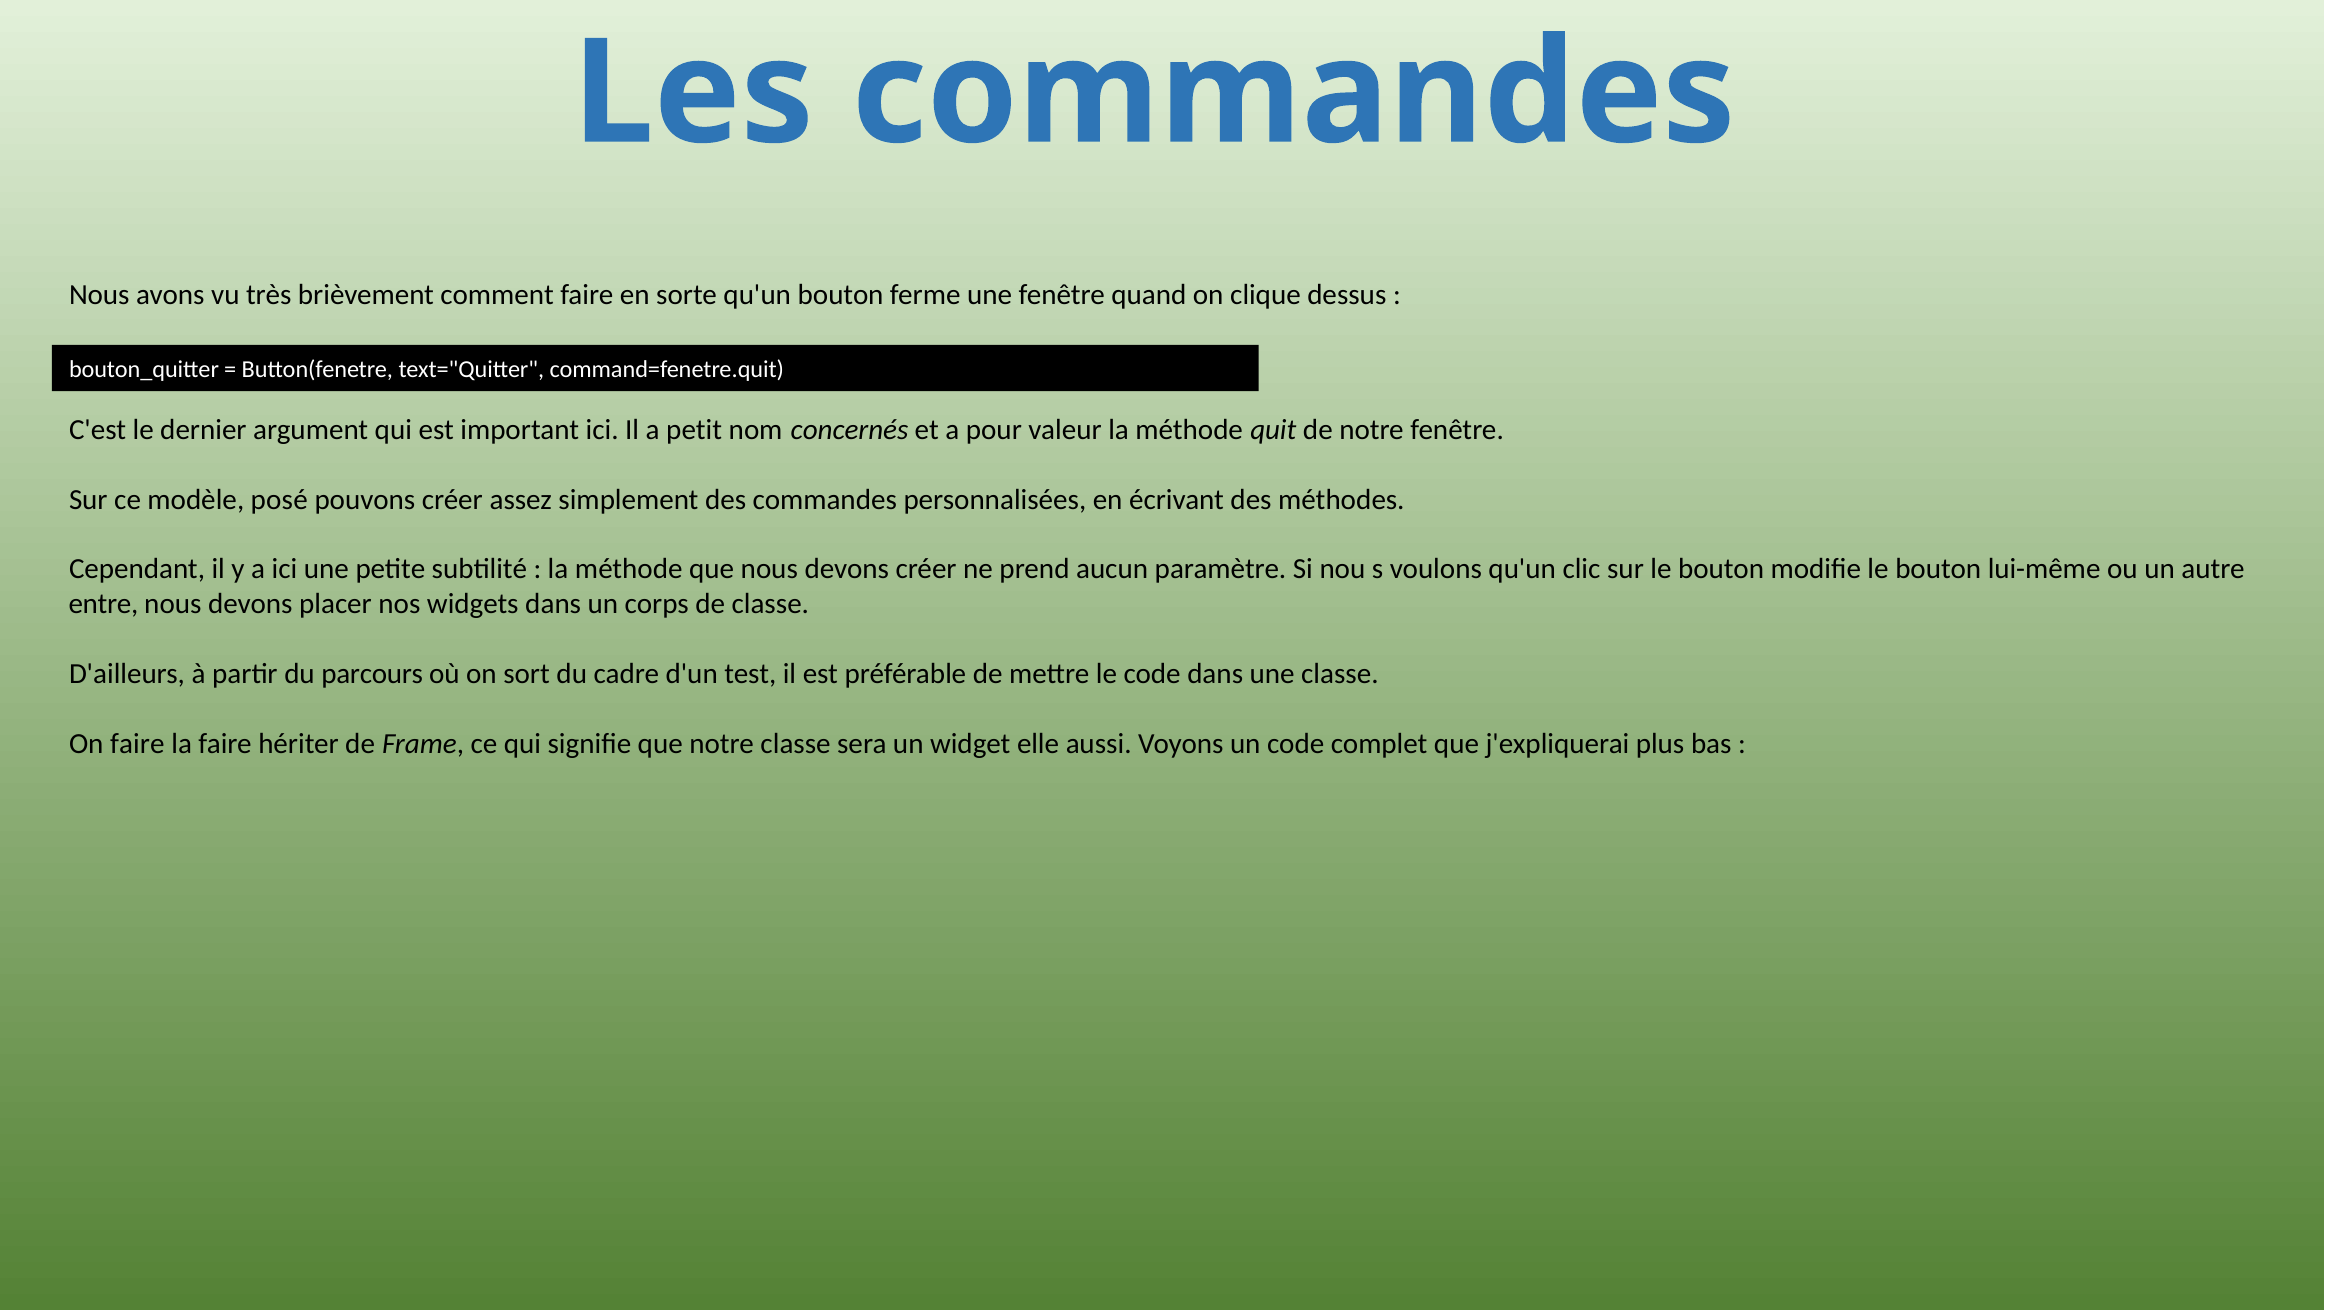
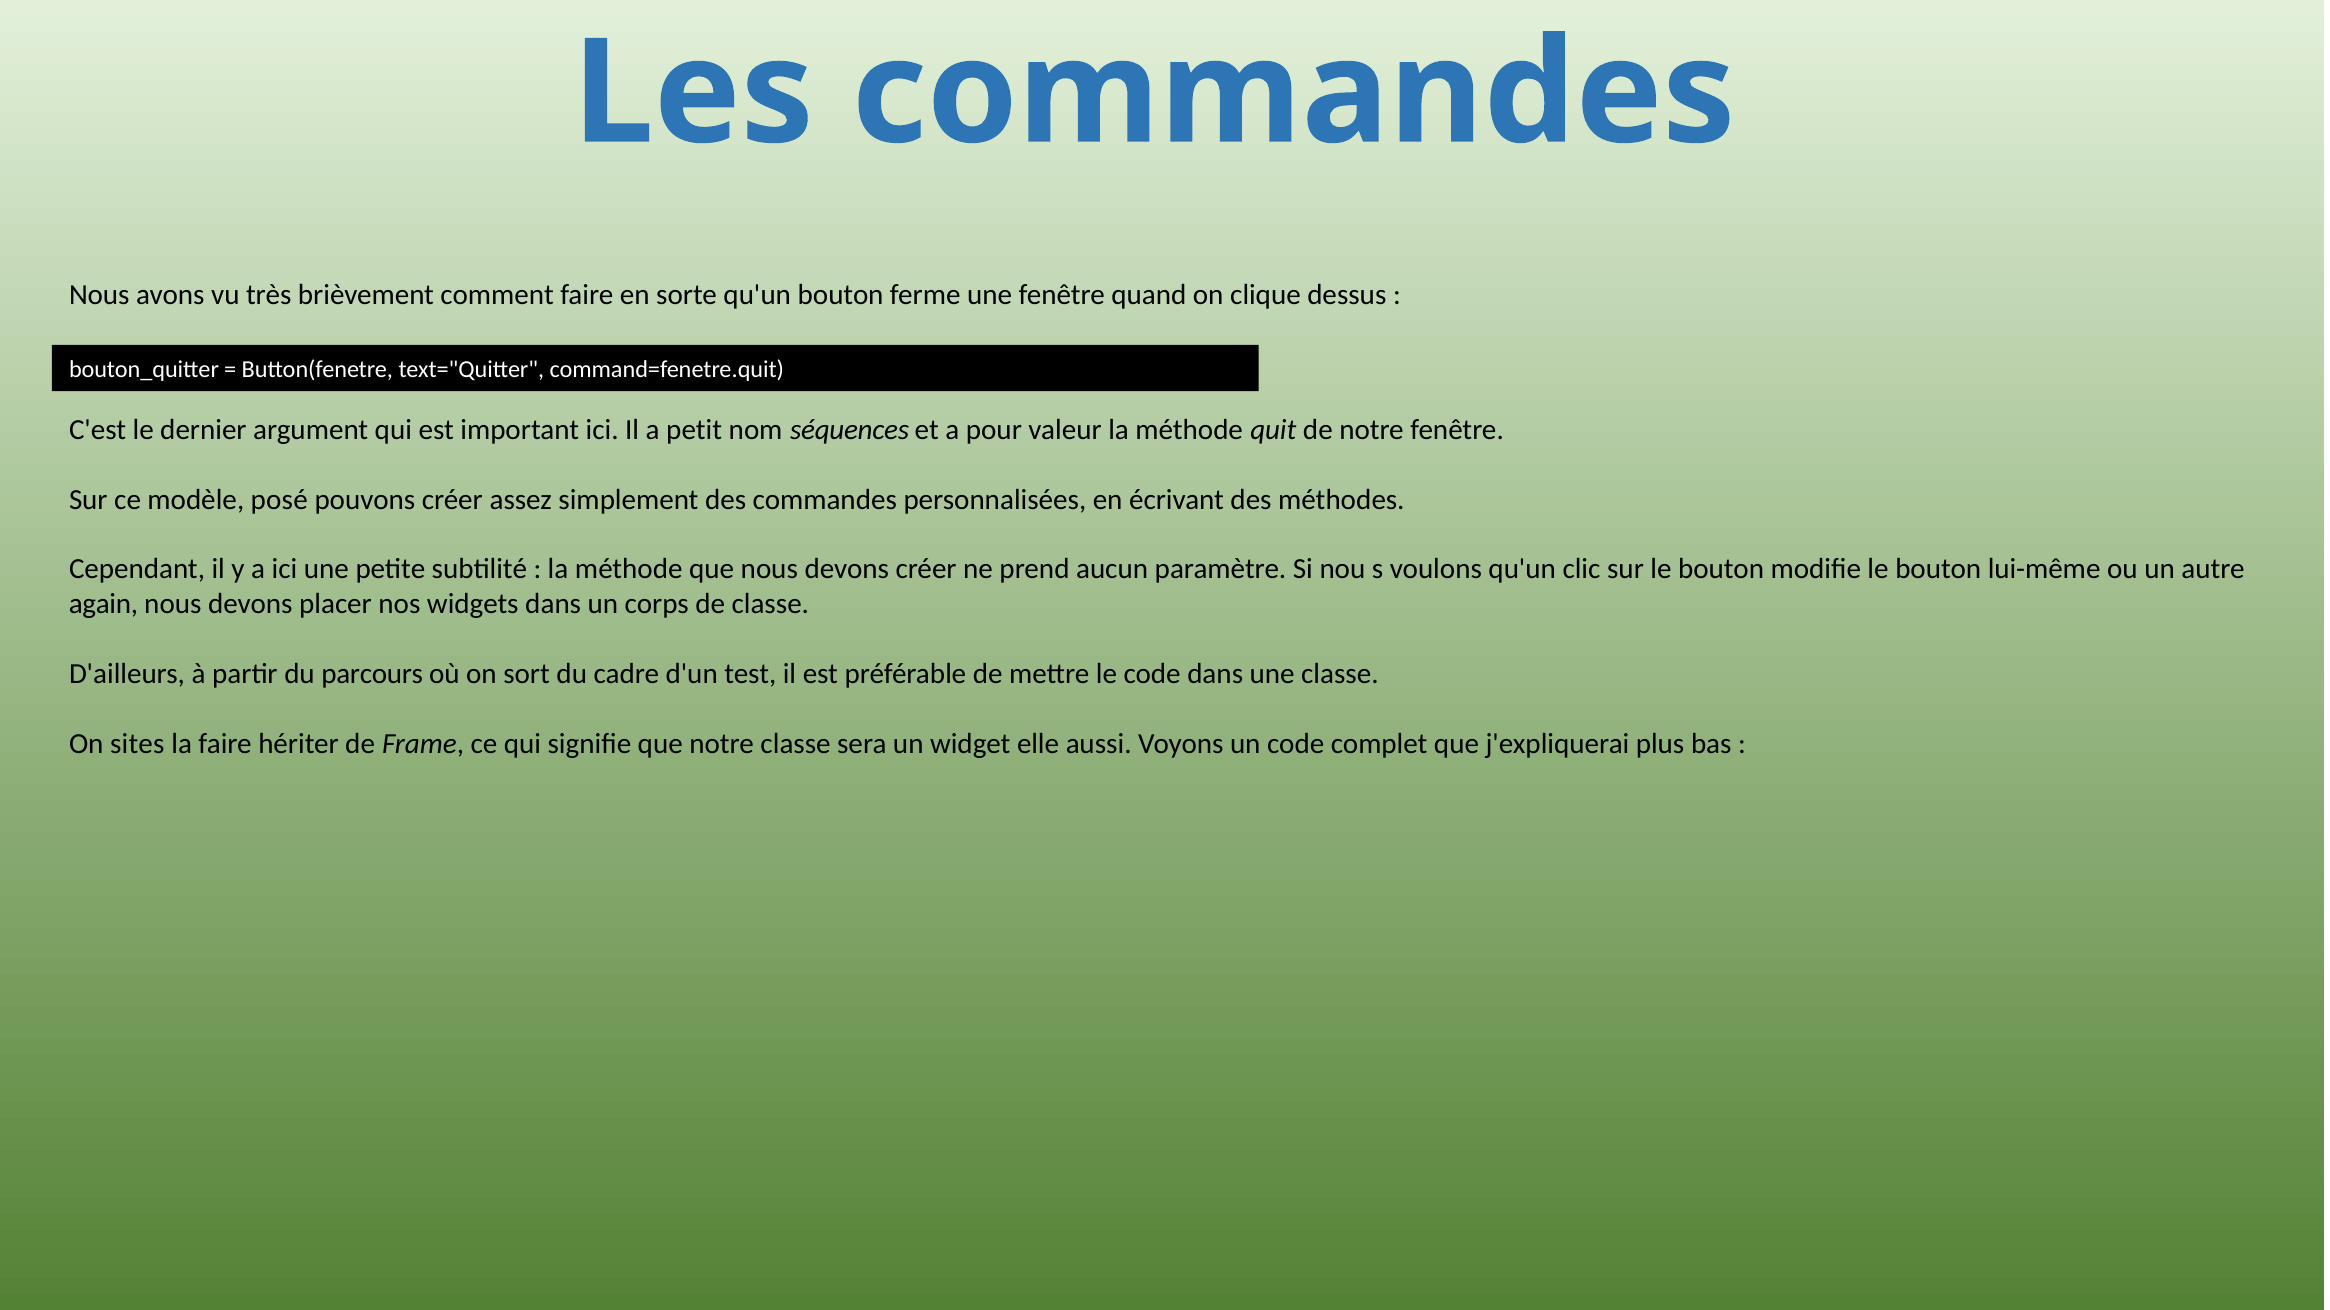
concernés: concernés -> séquences
entre: entre -> again
On faire: faire -> sites
